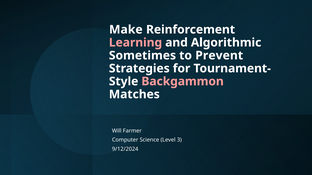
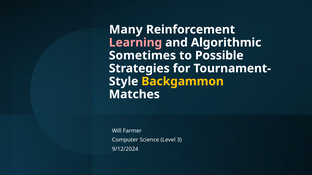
Make: Make -> Many
Prevent: Prevent -> Possible
Backgammon colour: pink -> yellow
